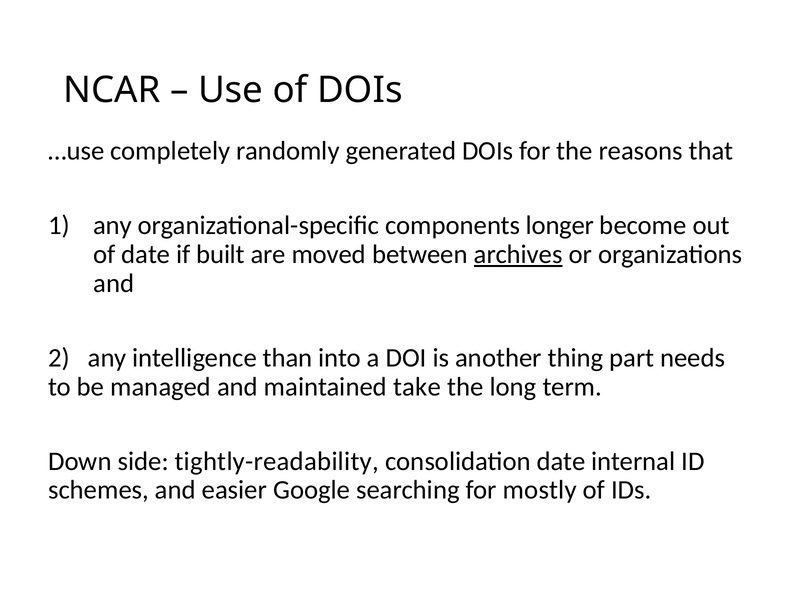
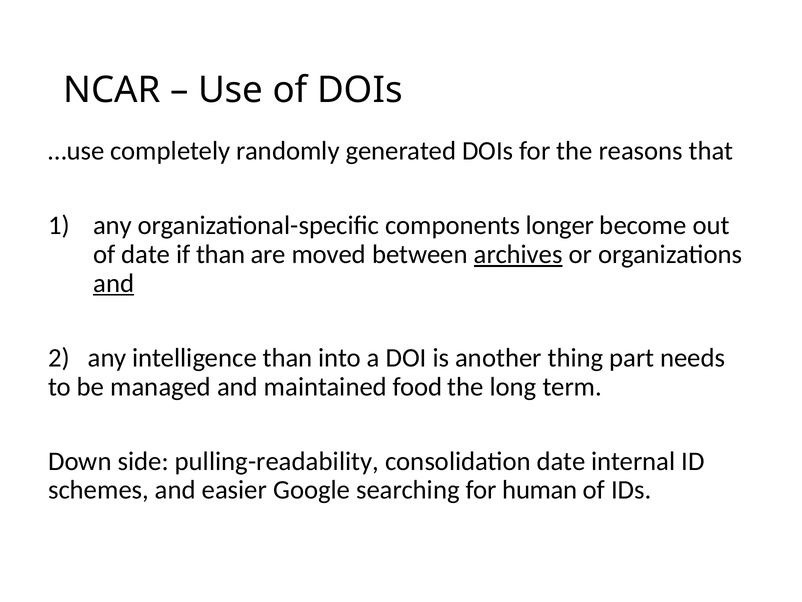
if built: built -> than
and at (114, 283) underline: none -> present
take: take -> food
tightly-readability: tightly-readability -> pulling-readability
mostly: mostly -> human
